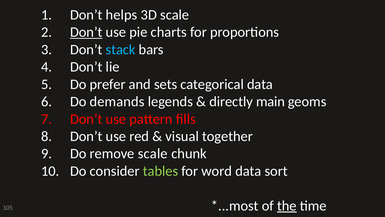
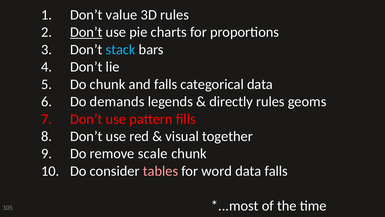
helps: helps -> value
3D scale: scale -> rules
Do prefer: prefer -> chunk
and sets: sets -> falls
directly main: main -> rules
tables colour: light green -> pink
data sort: sort -> falls
the underline: present -> none
